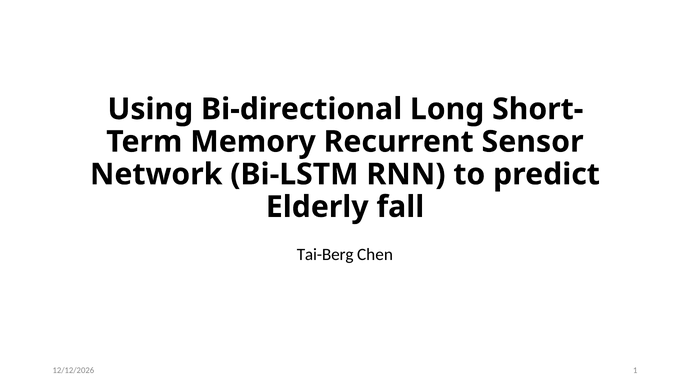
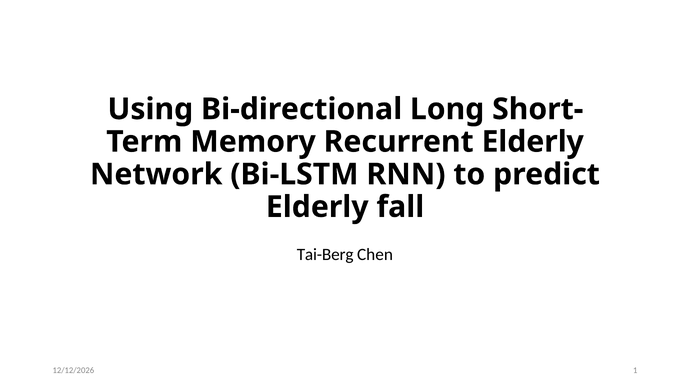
Recurrent Sensor: Sensor -> Elderly
